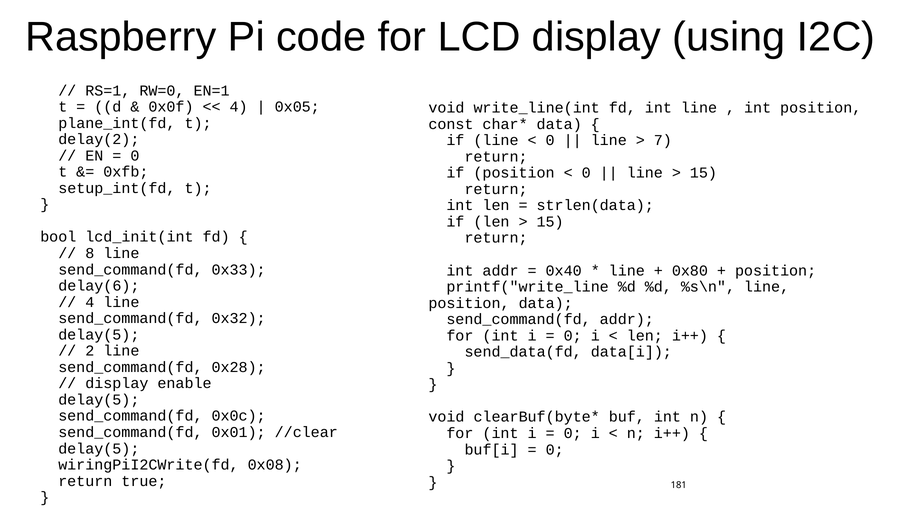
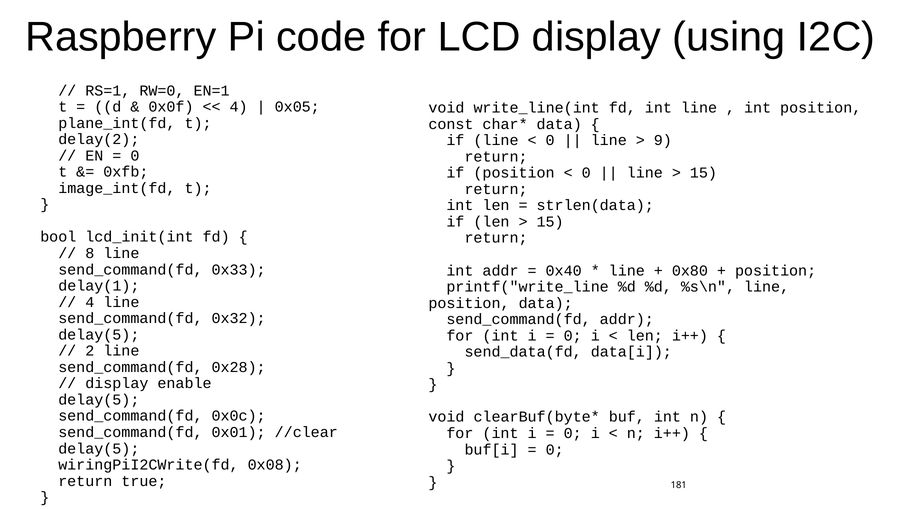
7: 7 -> 9
setup_int(fd: setup_int(fd -> image_int(fd
delay(6: delay(6 -> delay(1
